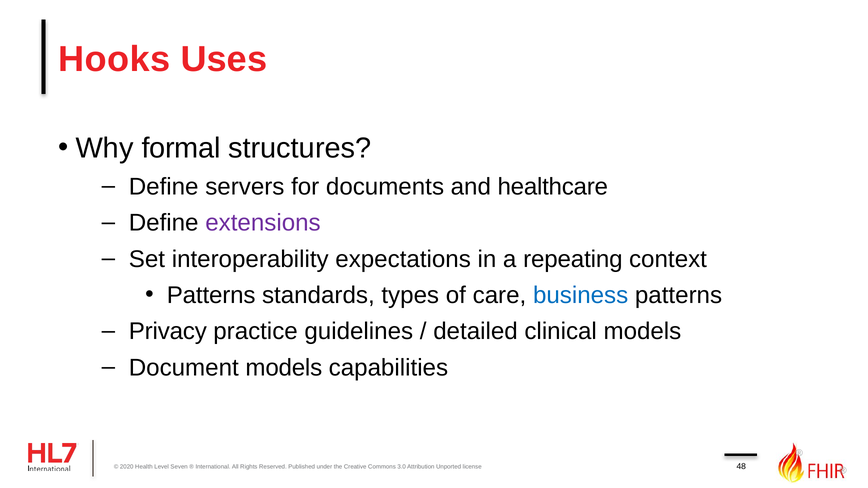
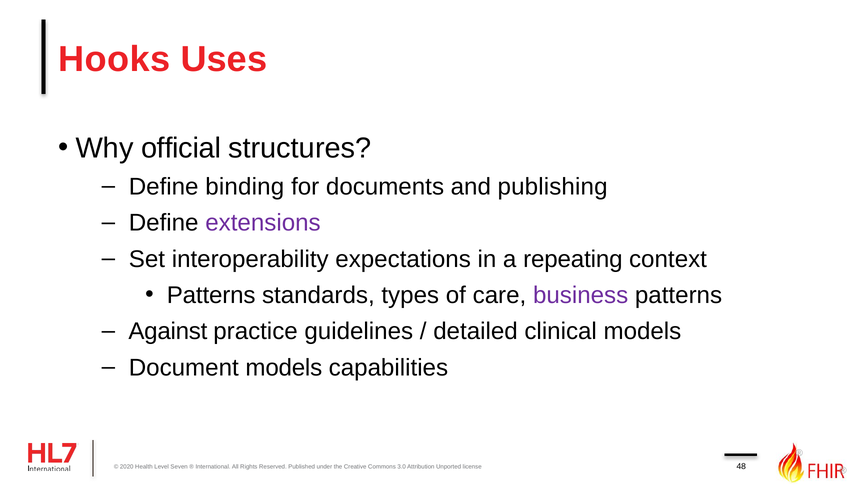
formal: formal -> official
servers: servers -> binding
healthcare: healthcare -> publishing
business colour: blue -> purple
Privacy: Privacy -> Against
